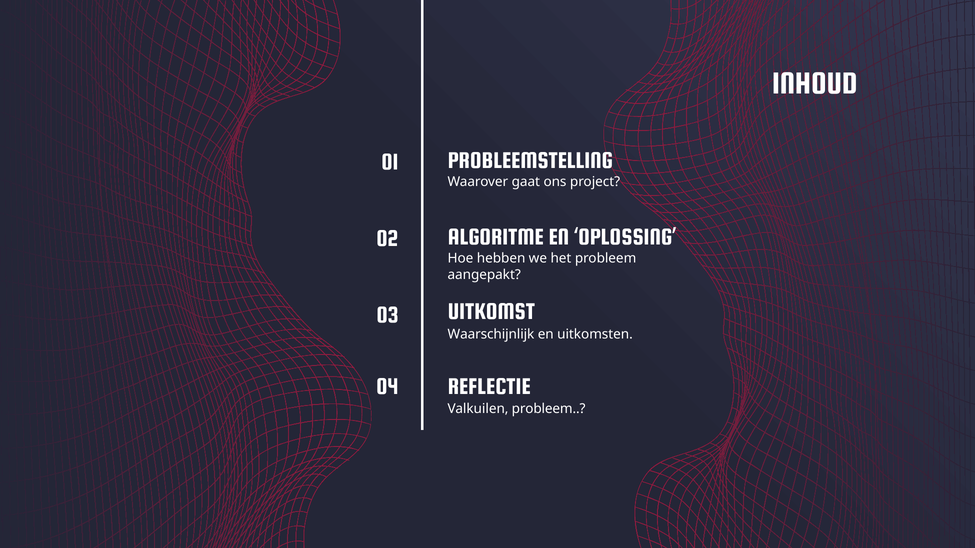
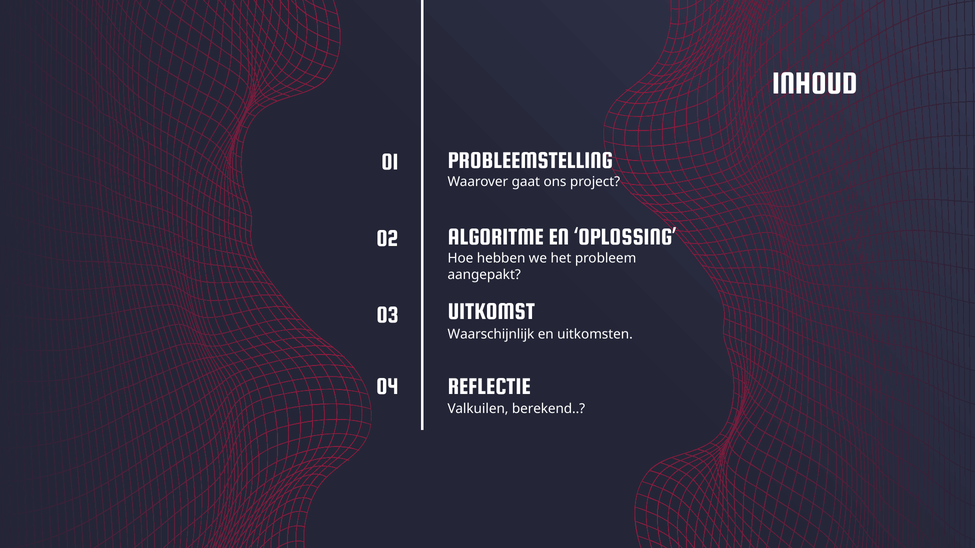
Valkuilen probleem: probleem -> berekend
